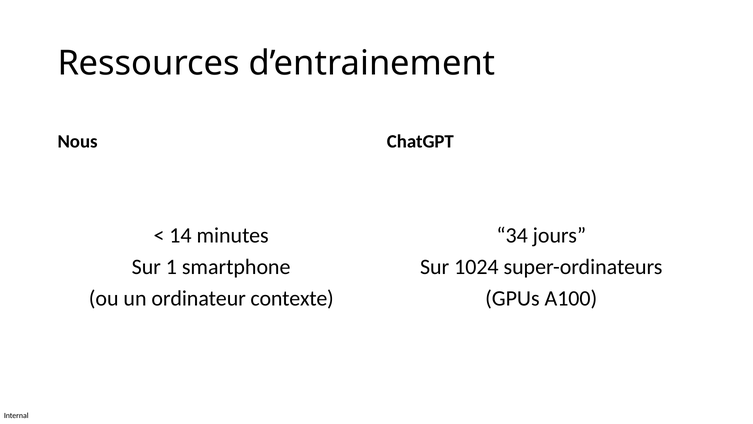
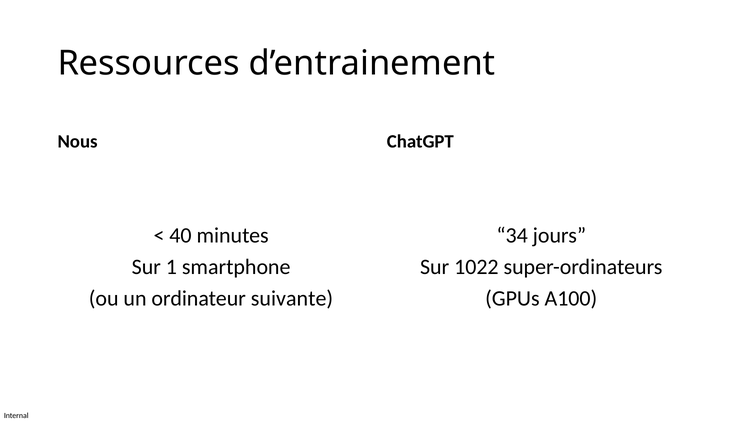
14: 14 -> 40
1024: 1024 -> 1022
contexte: contexte -> suivante
